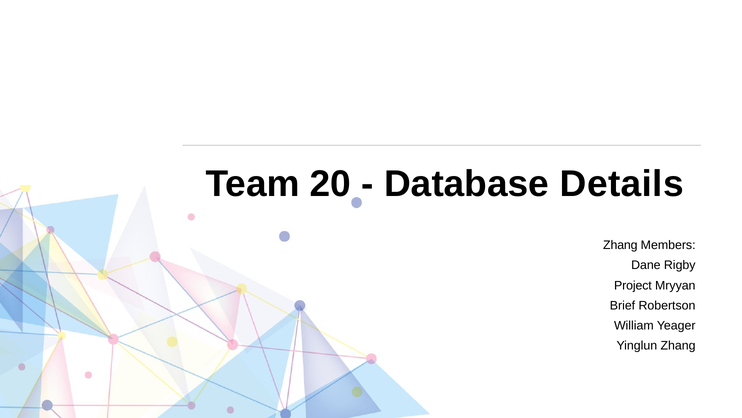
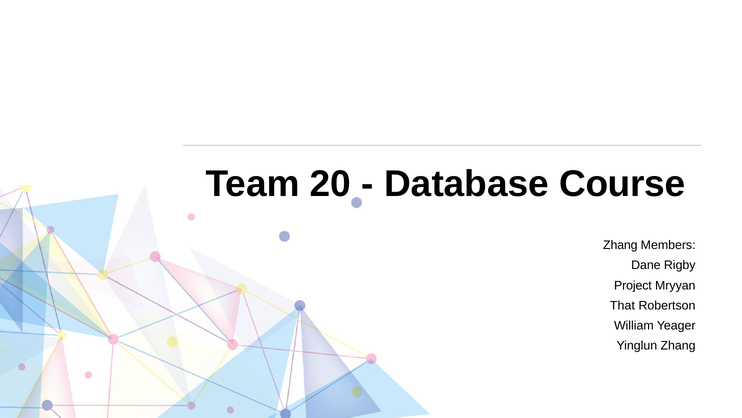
Details: Details -> Course
Brief: Brief -> That
